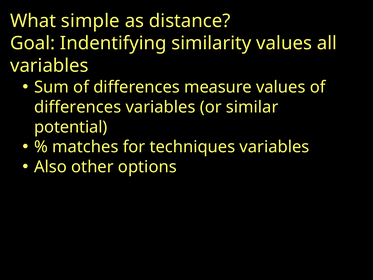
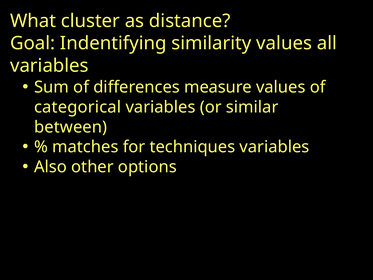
simple: simple -> cluster
differences at (78, 107): differences -> categorical
potential: potential -> between
